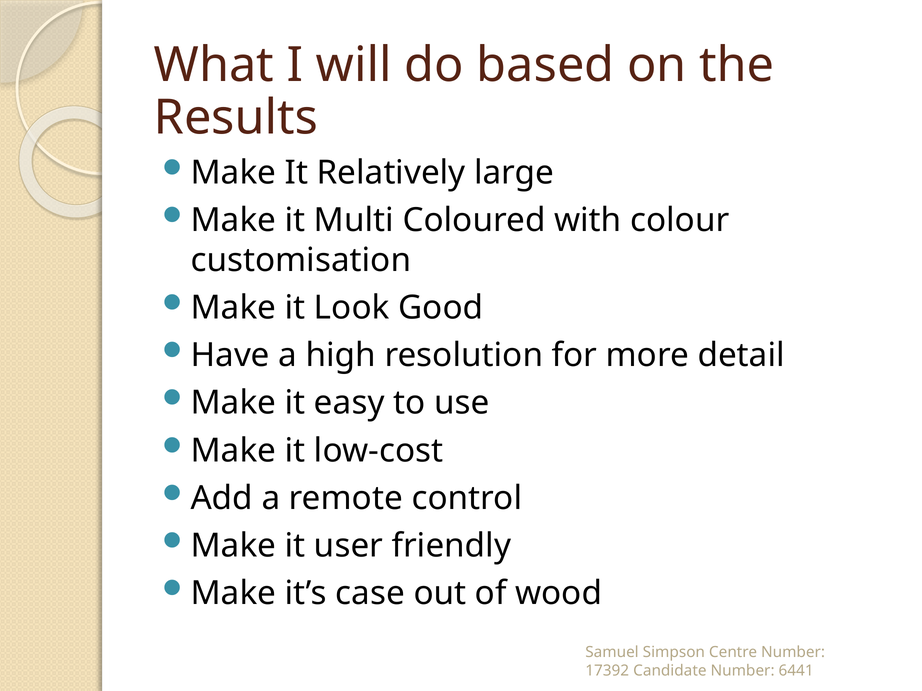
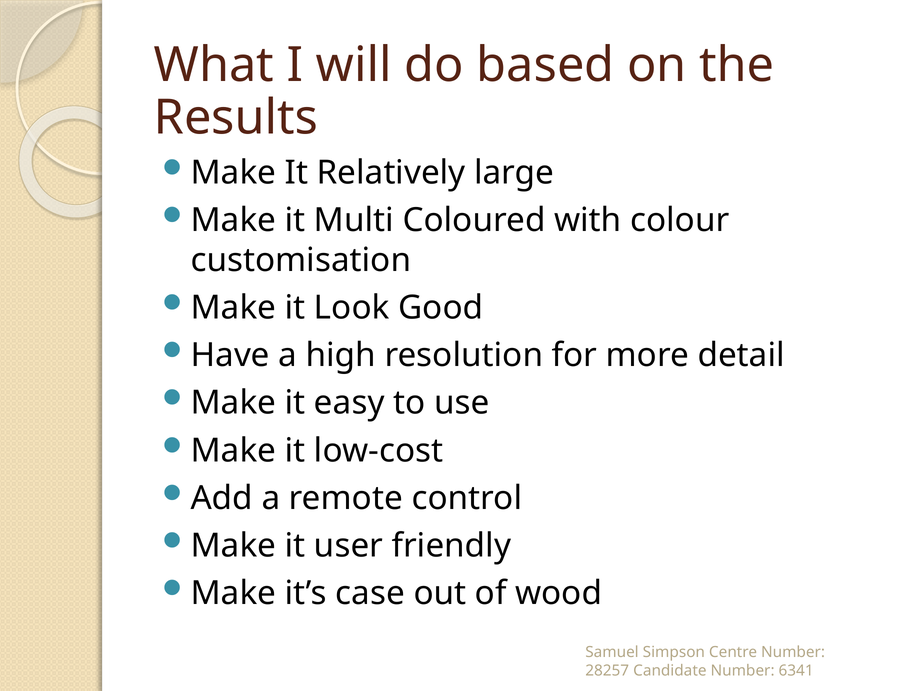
17392: 17392 -> 28257
6441: 6441 -> 6341
